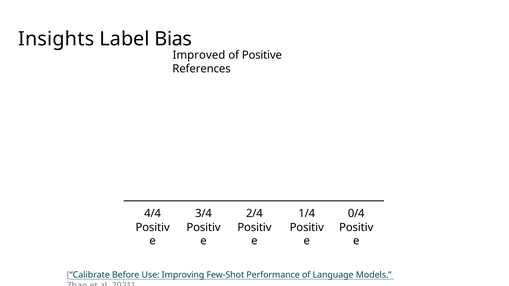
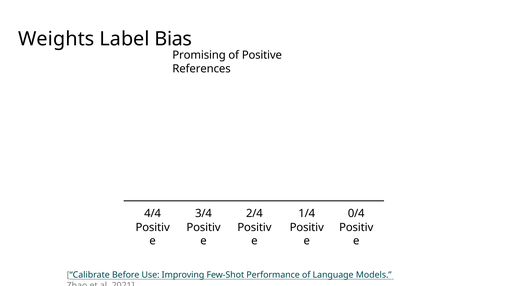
Insights: Insights -> Weights
Improved: Improved -> Promising
